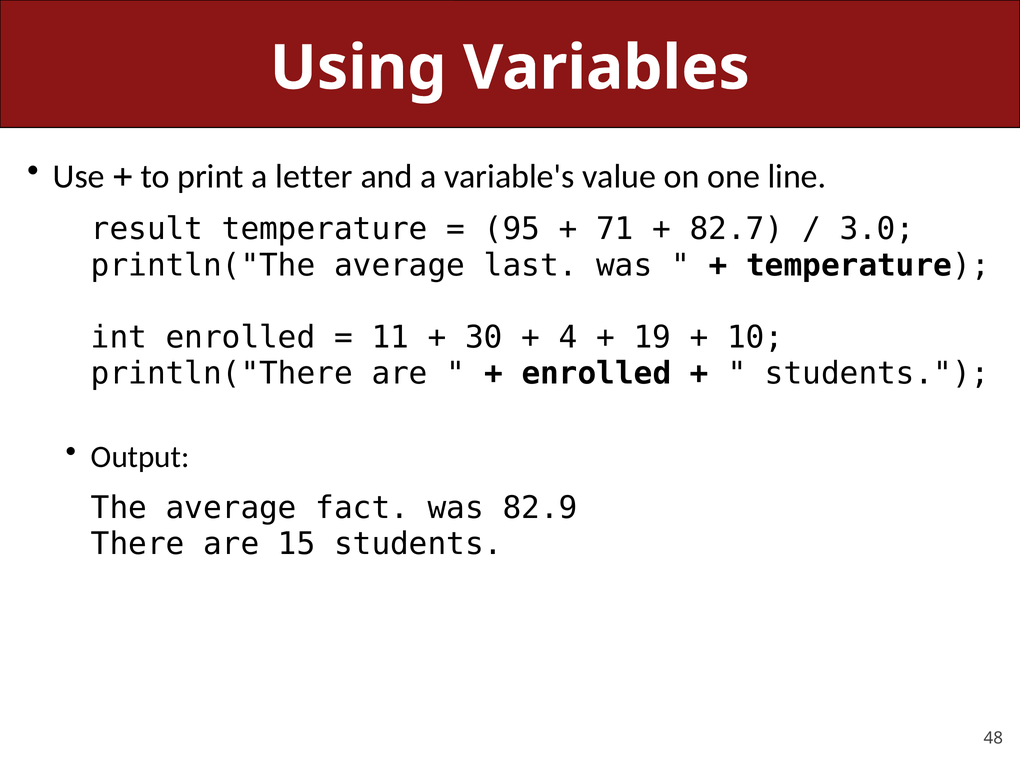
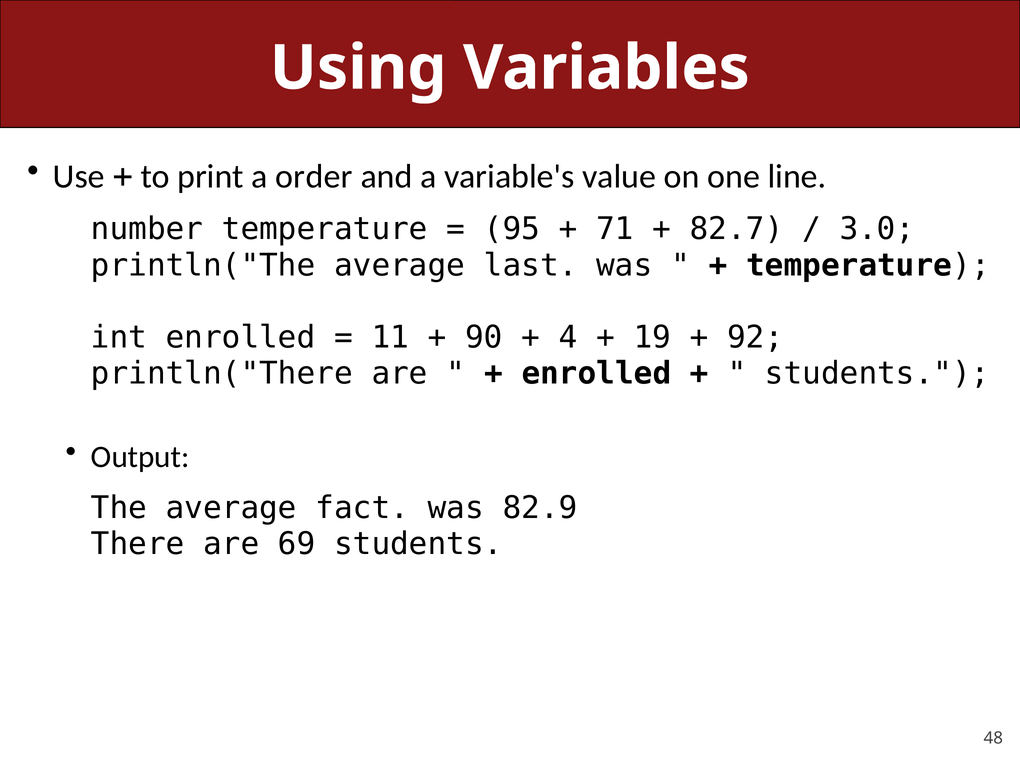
letter: letter -> order
result: result -> number
30: 30 -> 90
10: 10 -> 92
15: 15 -> 69
